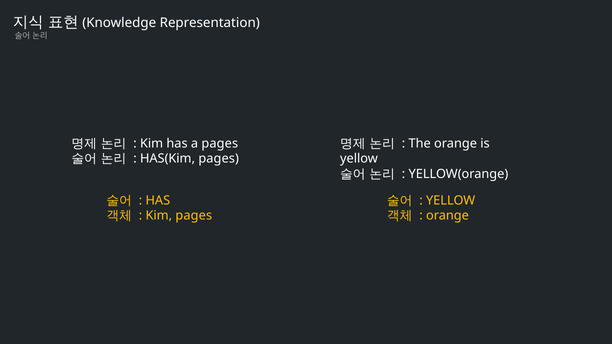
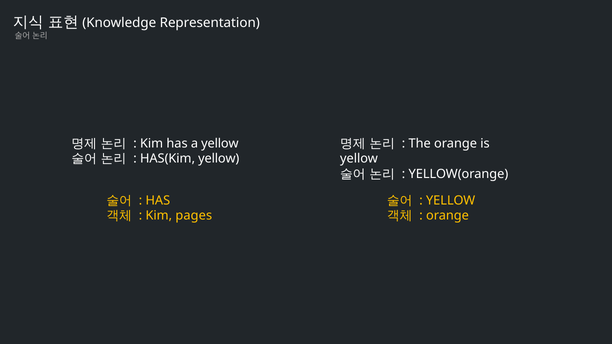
a pages: pages -> yellow
HAS(Kim pages: pages -> yellow
